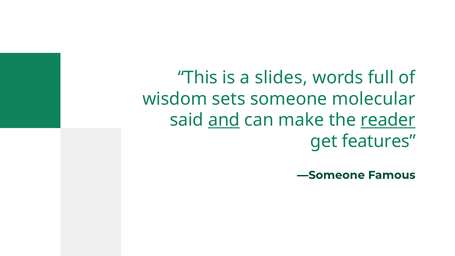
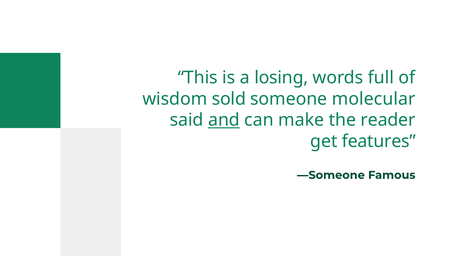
slides: slides -> losing
sets: sets -> sold
reader underline: present -> none
